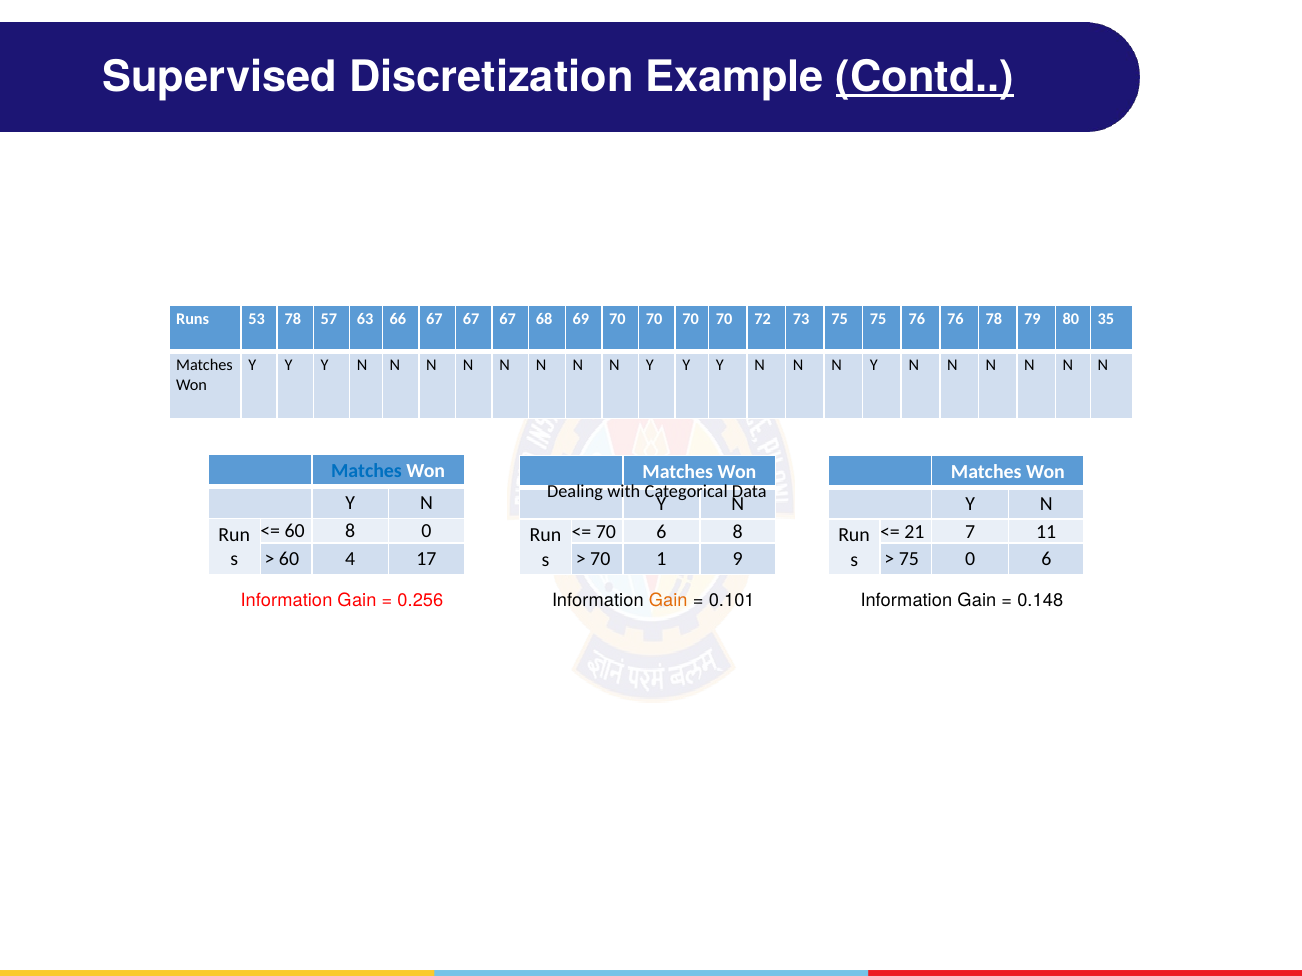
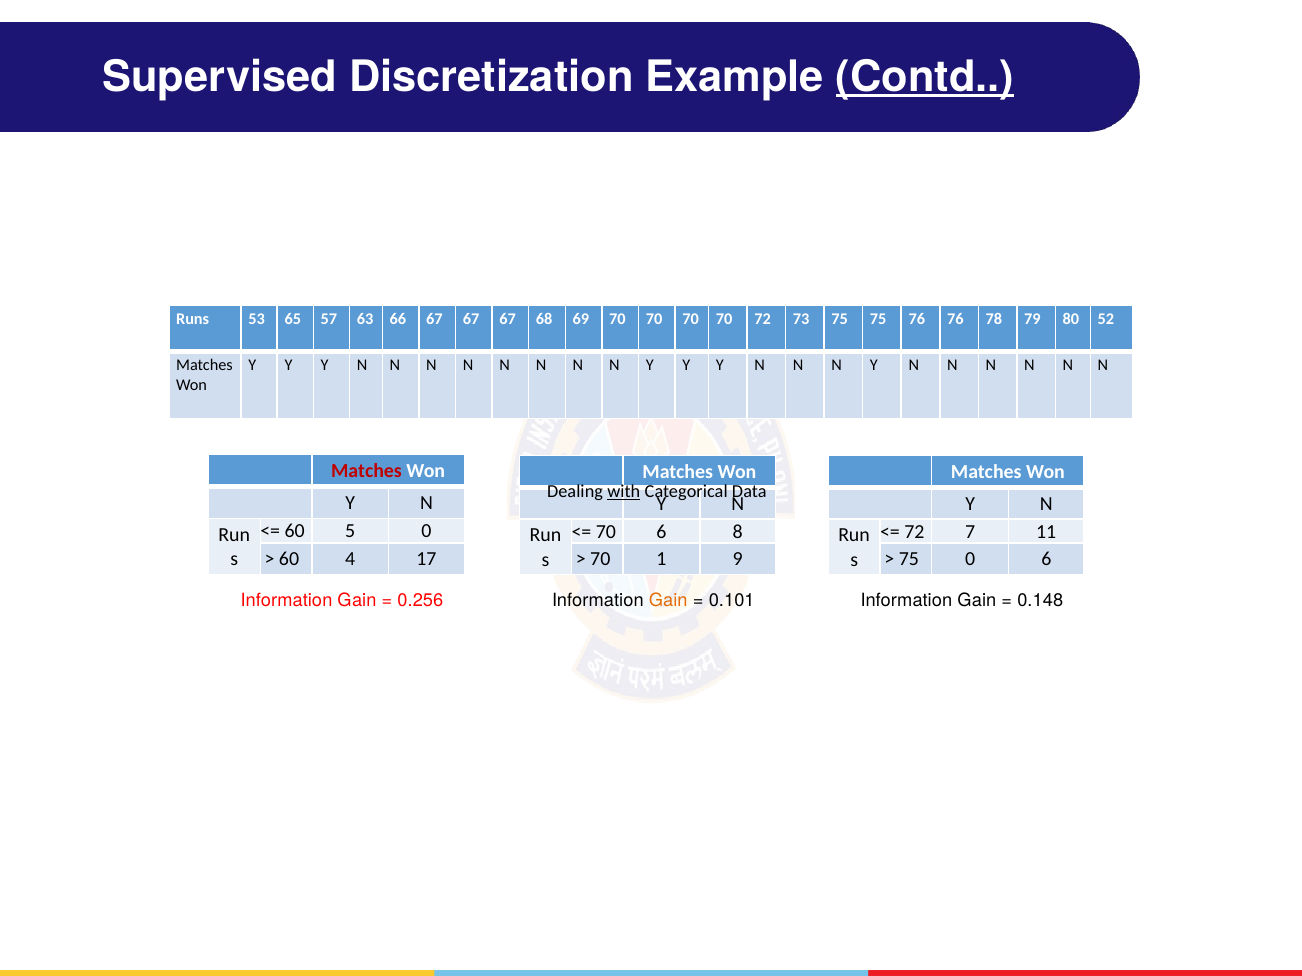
53 78: 78 -> 65
35: 35 -> 52
Matches at (366, 471) colour: blue -> red
with underline: none -> present
60 8: 8 -> 5
21 at (914, 532): 21 -> 72
